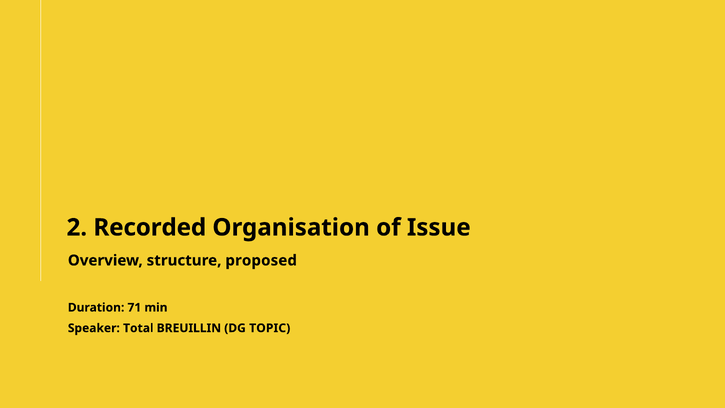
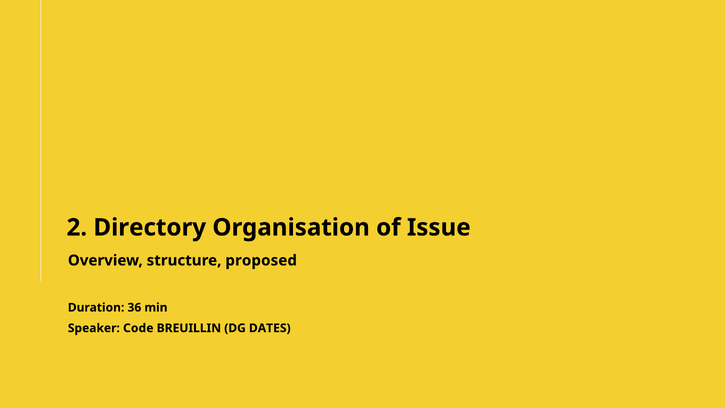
Recorded: Recorded -> Directory
71: 71 -> 36
Total: Total -> Code
TOPIC: TOPIC -> DATES
